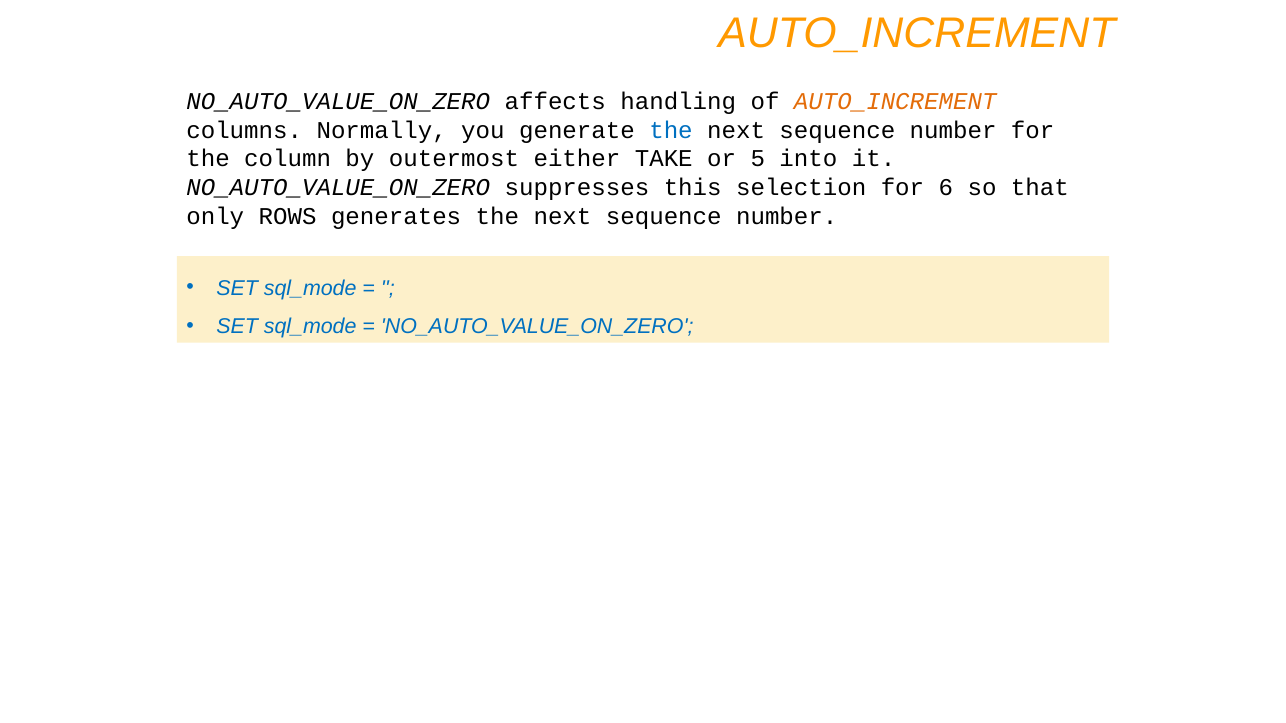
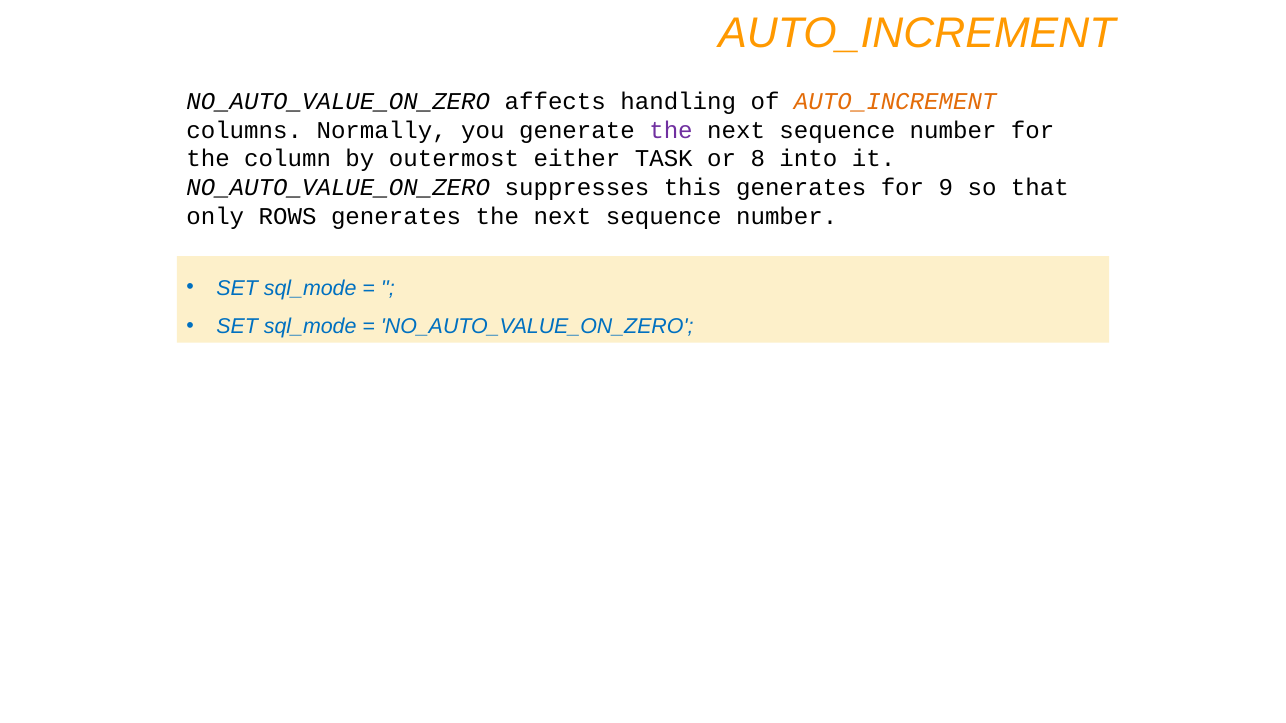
the at (671, 130) colour: blue -> purple
TAKE: TAKE -> TASK
5: 5 -> 8
this selection: selection -> generates
6: 6 -> 9
